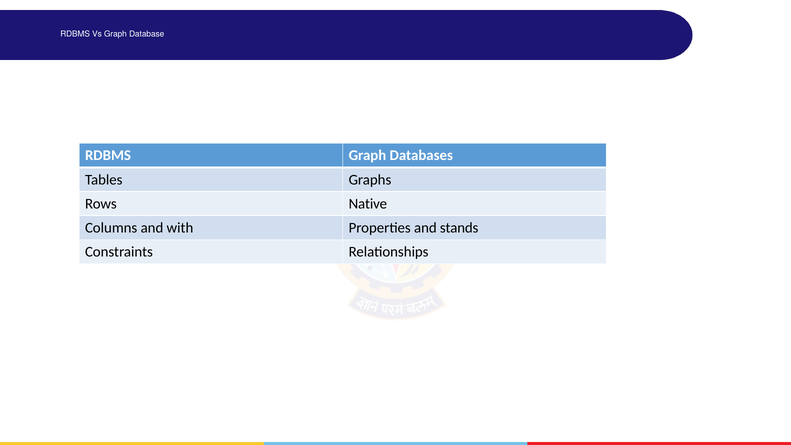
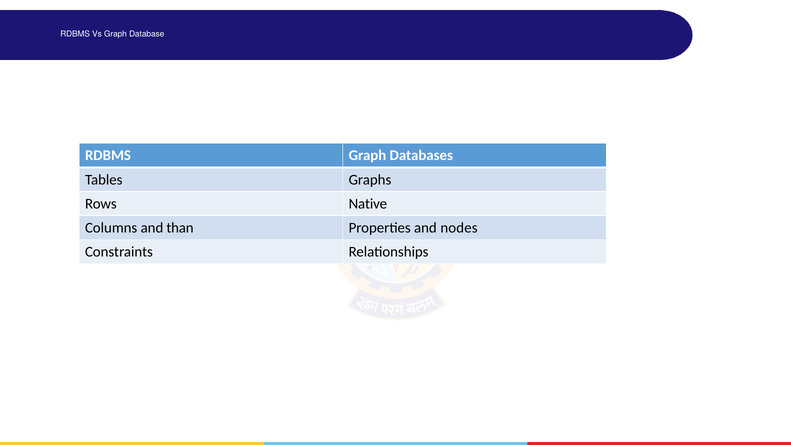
with: with -> than
stands: stands -> nodes
